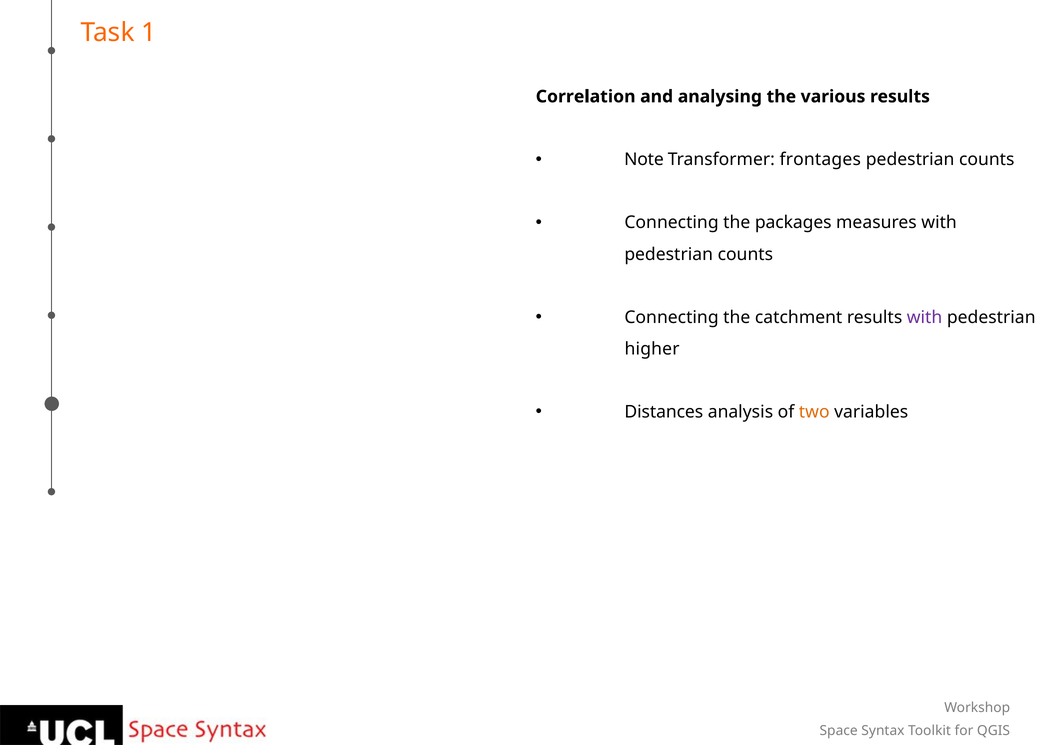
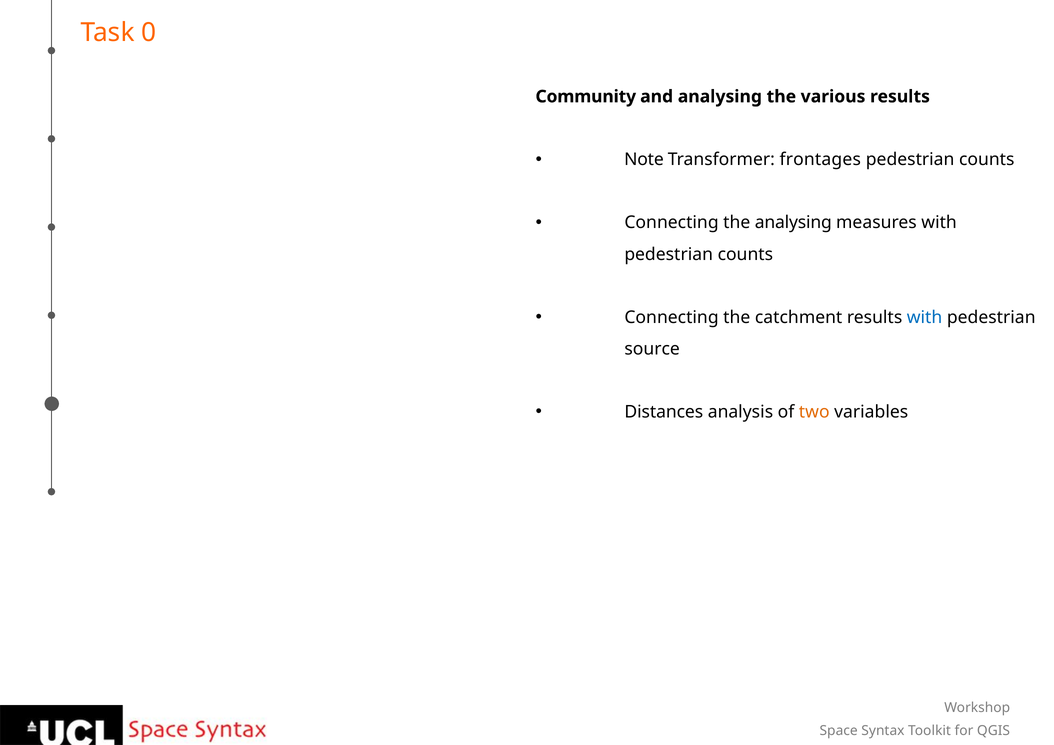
1: 1 -> 0
Correlation: Correlation -> Community
the packages: packages -> analysing
with at (925, 317) colour: purple -> blue
higher: higher -> source
